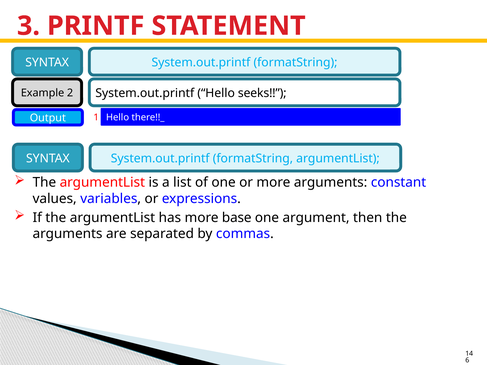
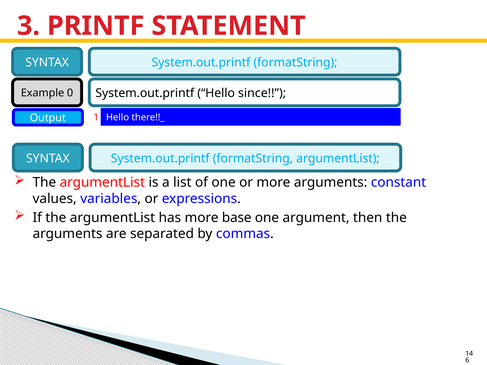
2: 2 -> 0
seeks: seeks -> since
